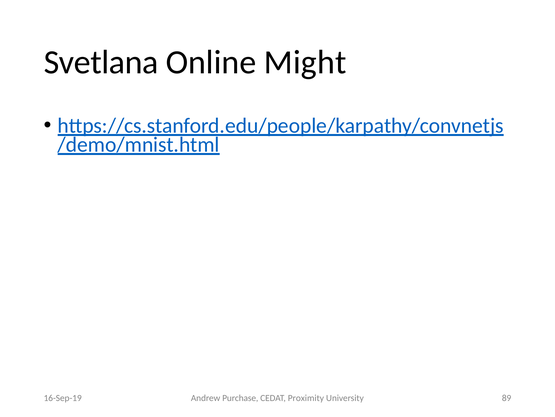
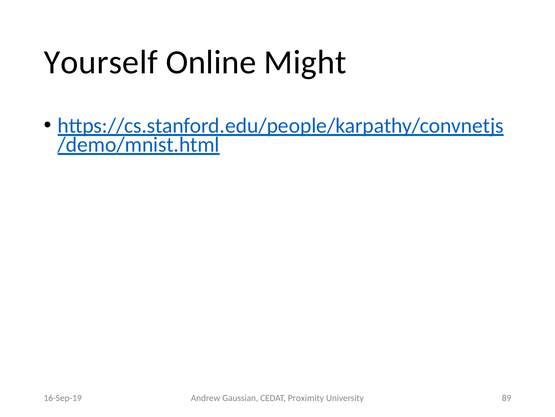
Svetlana: Svetlana -> Yourself
Purchase: Purchase -> Gaussian
